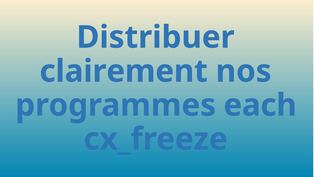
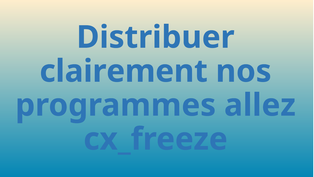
each: each -> allez
